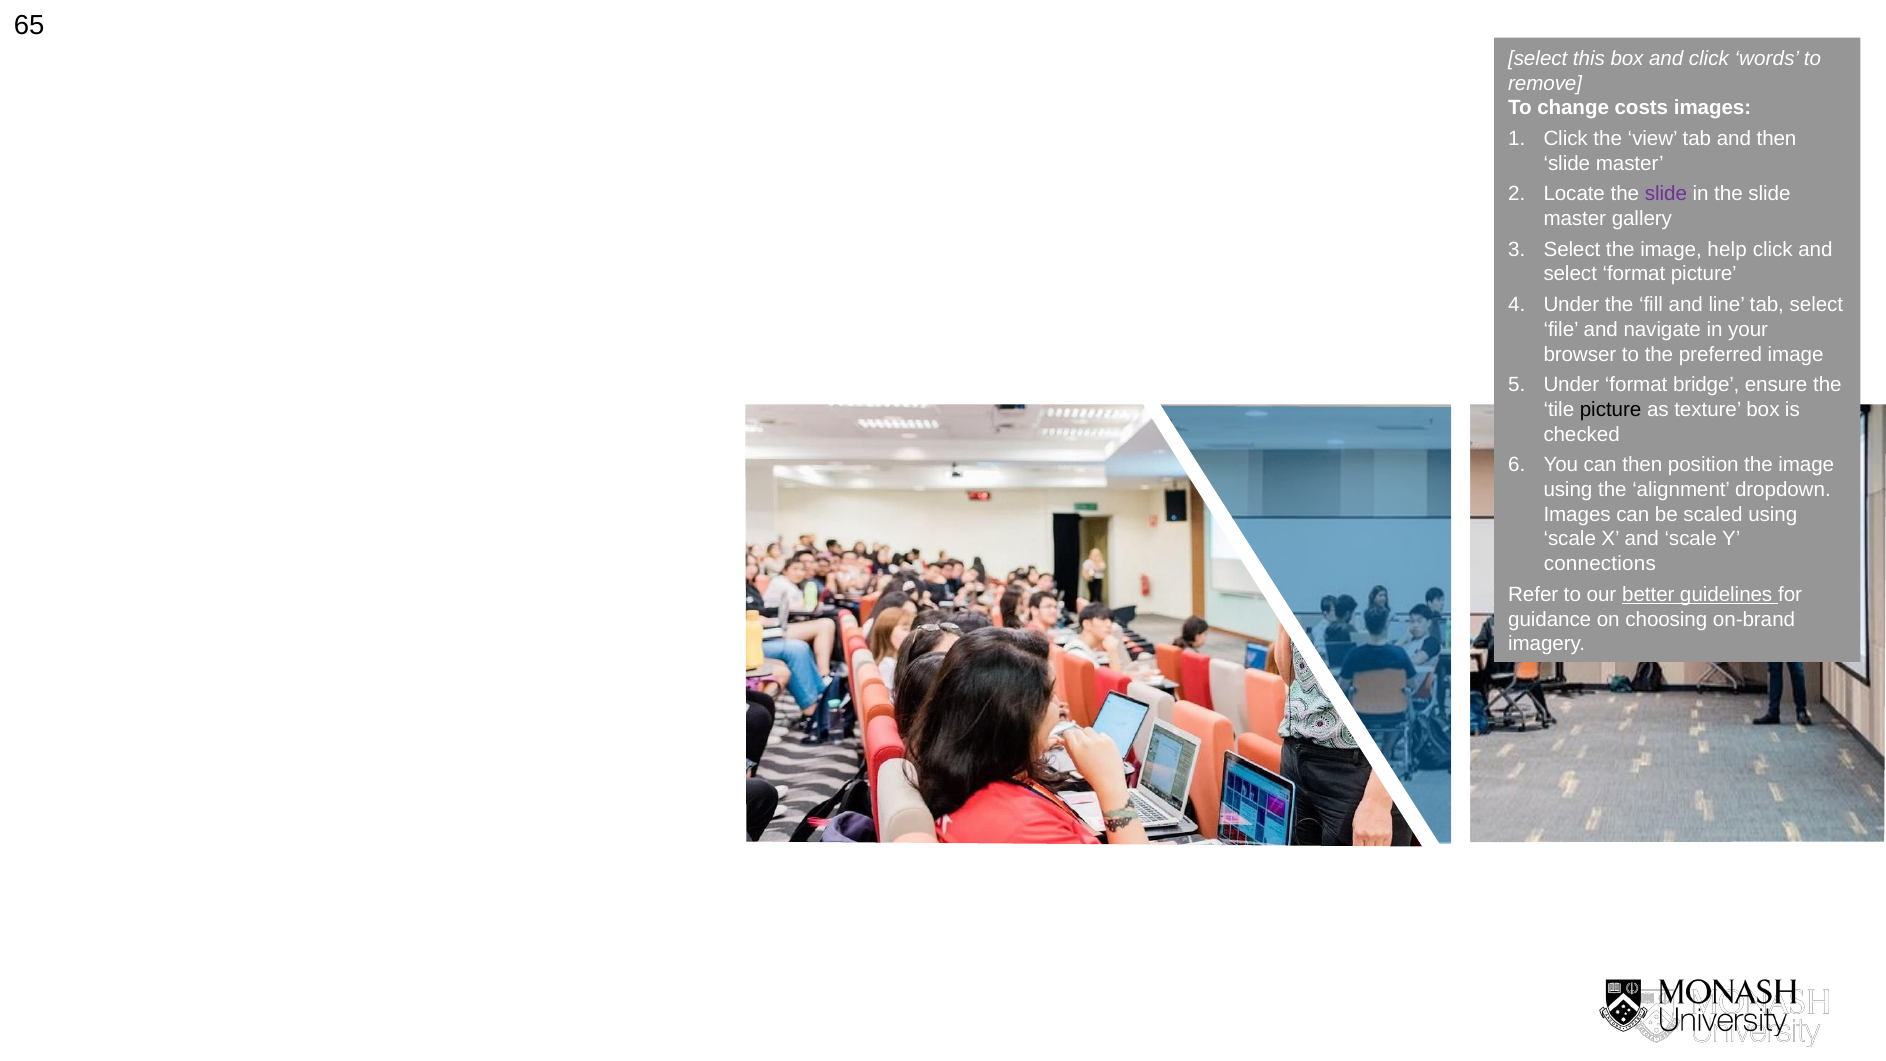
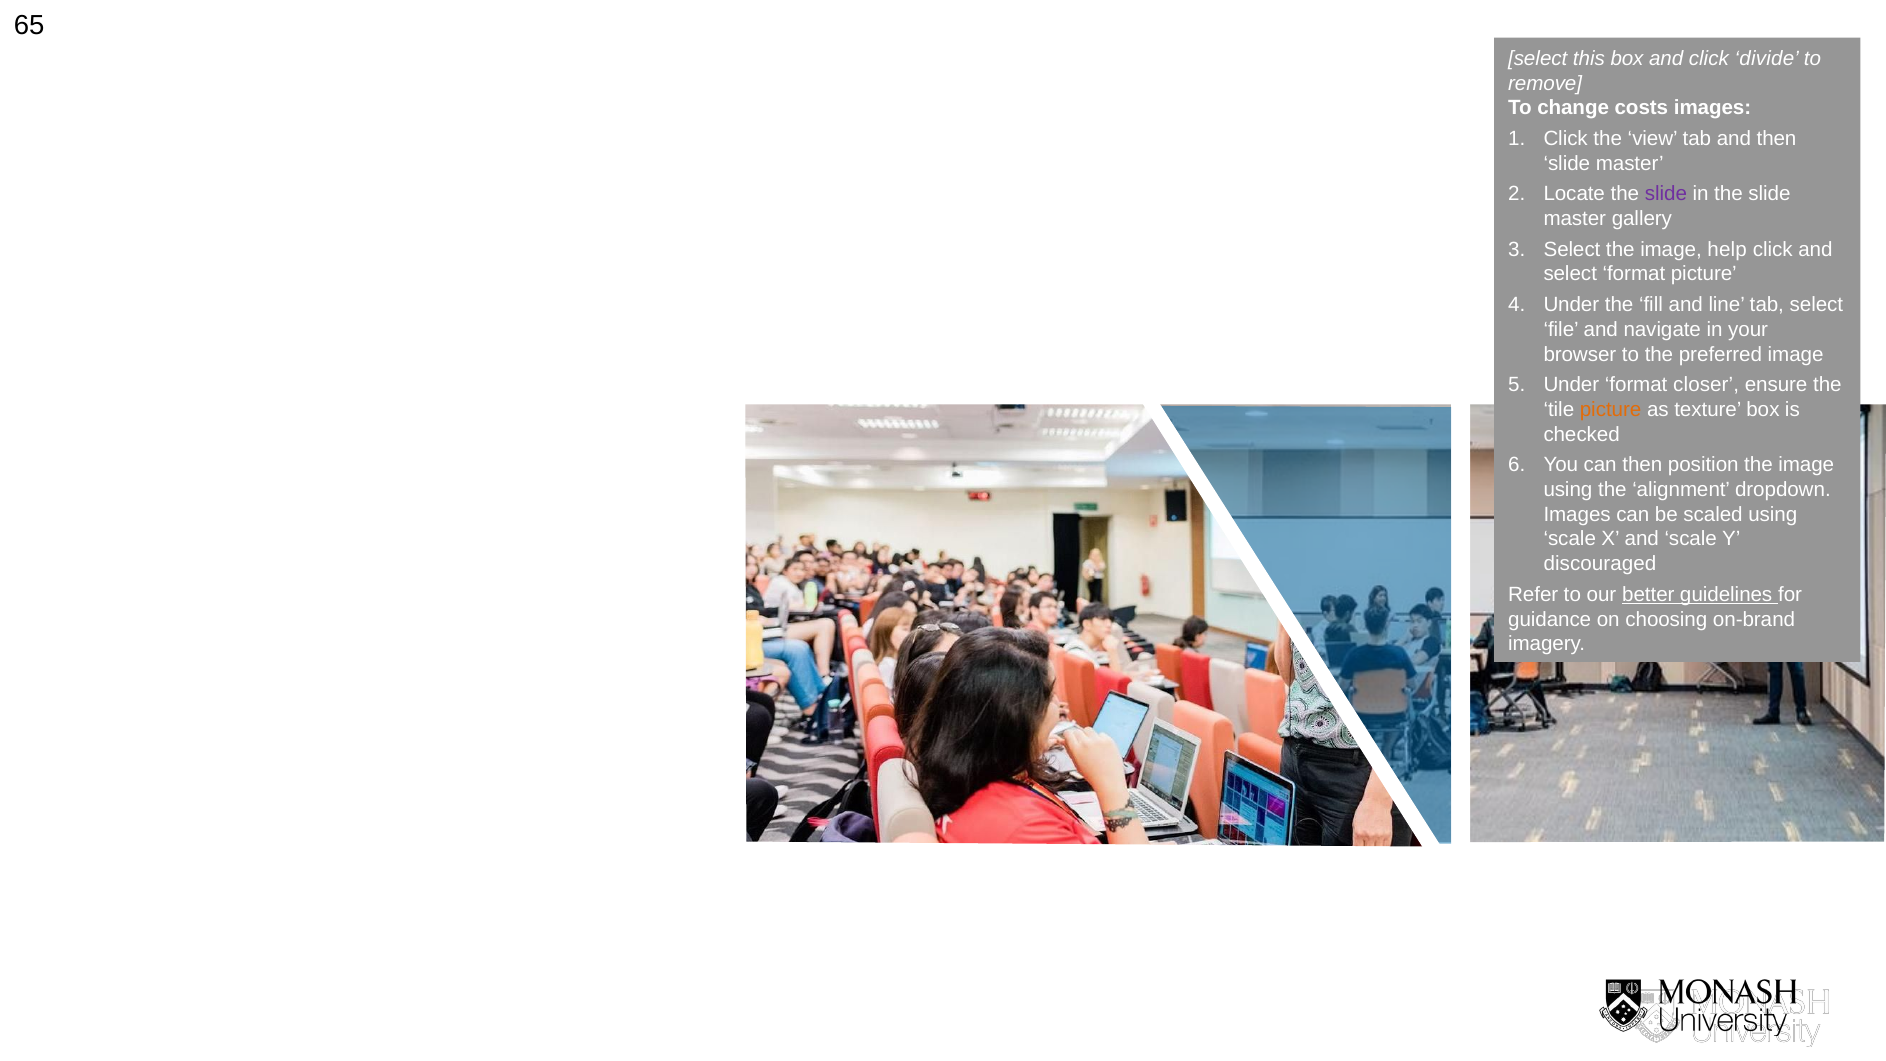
words: words -> divide
bridge: bridge -> closer
picture at (1611, 410) colour: black -> orange
connections: connections -> discouraged
